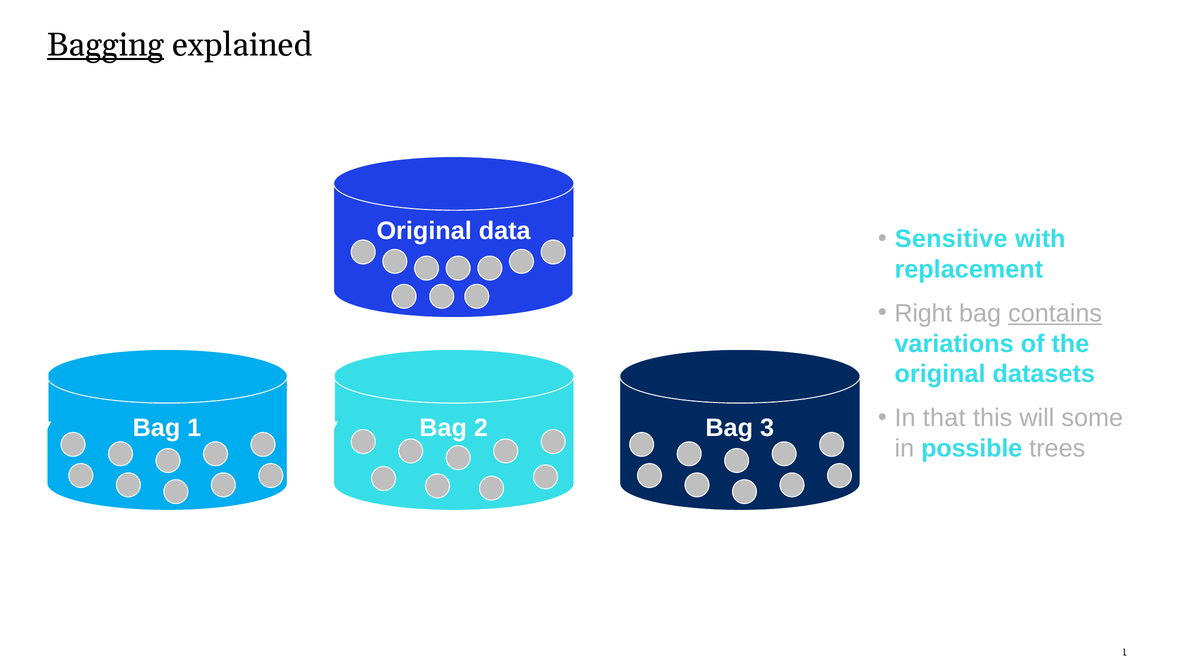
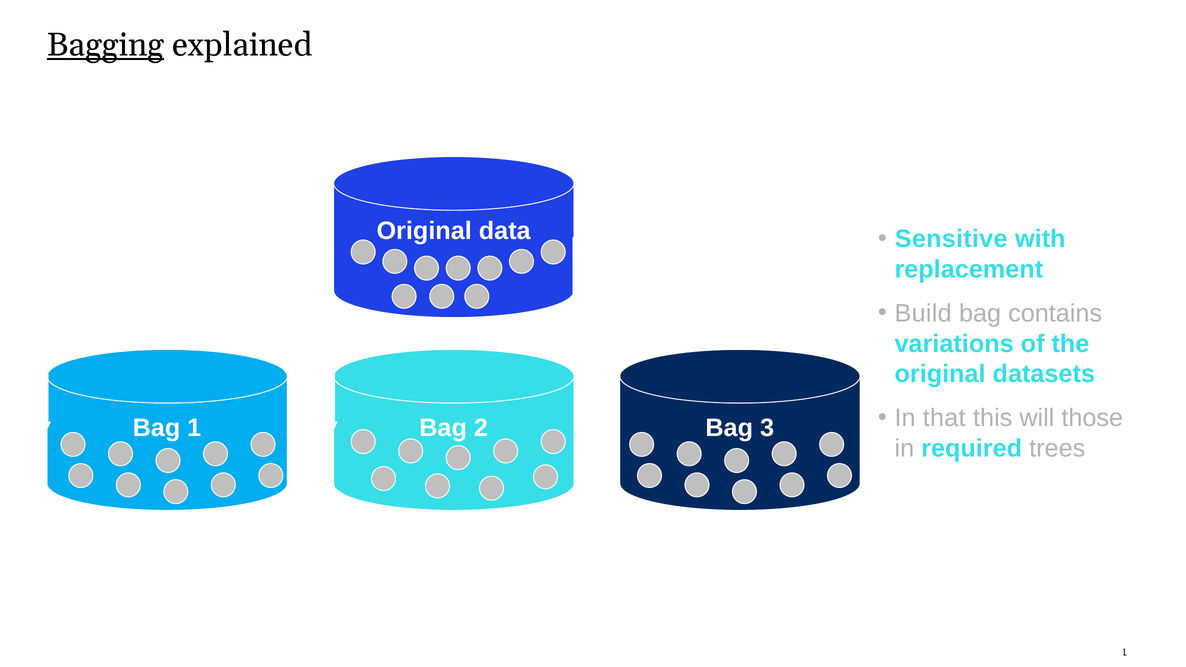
Right: Right -> Build
contains underline: present -> none
some: some -> those
possible: possible -> required
